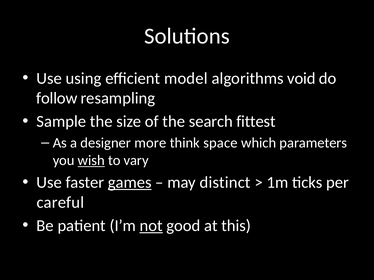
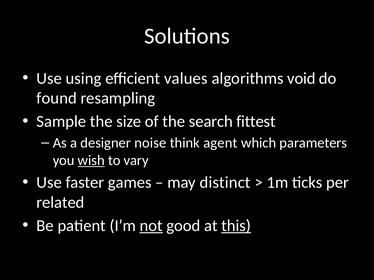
model: model -> values
follow: follow -> found
more: more -> noise
space: space -> agent
games underline: present -> none
careful: careful -> related
this underline: none -> present
